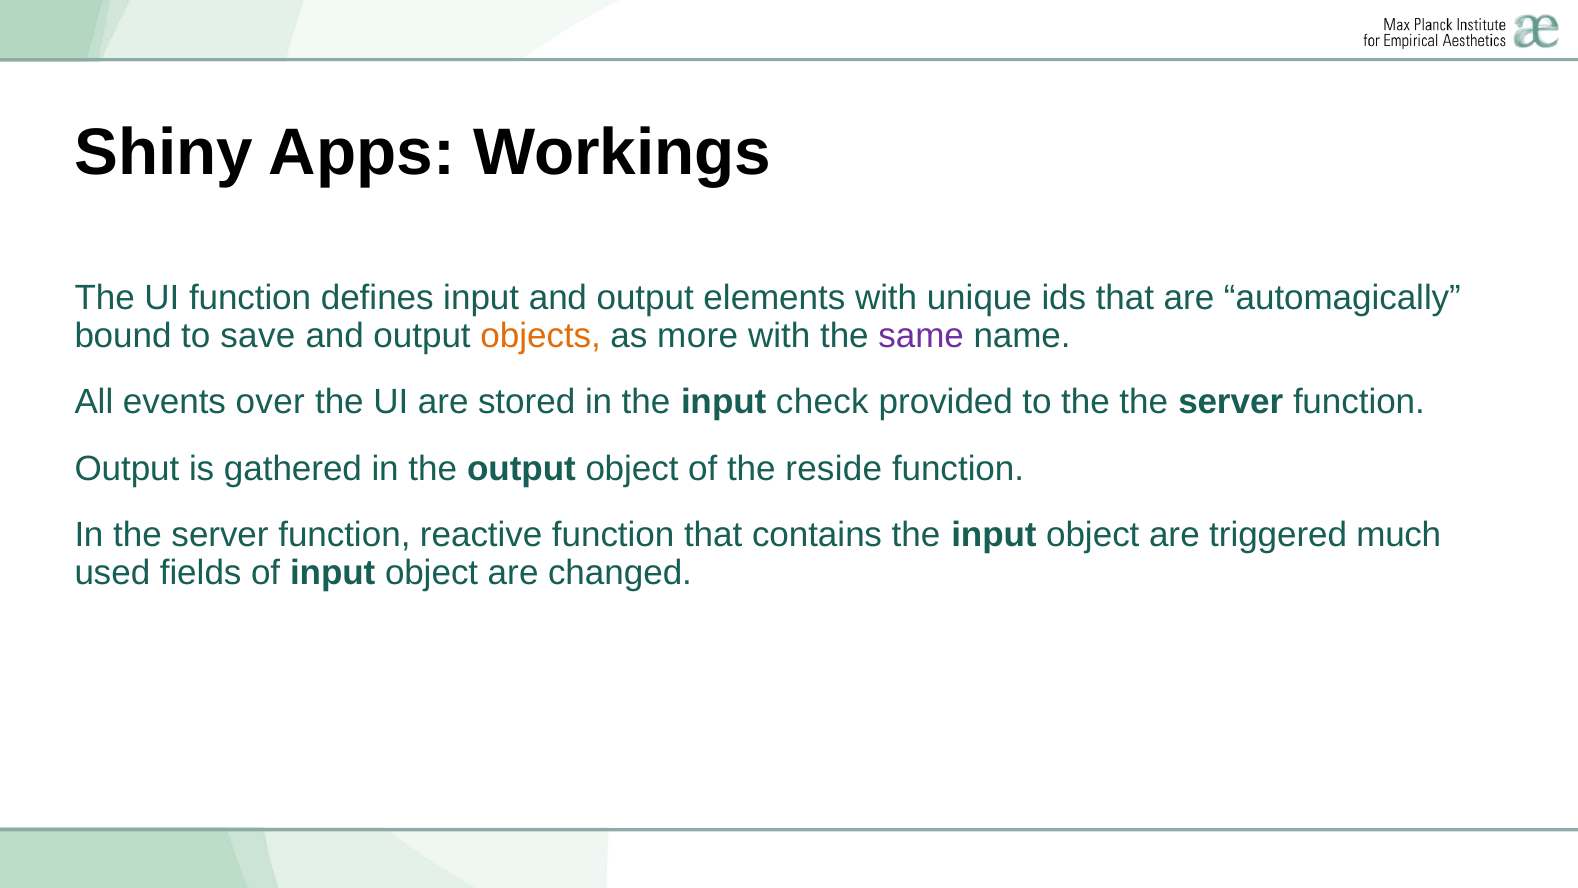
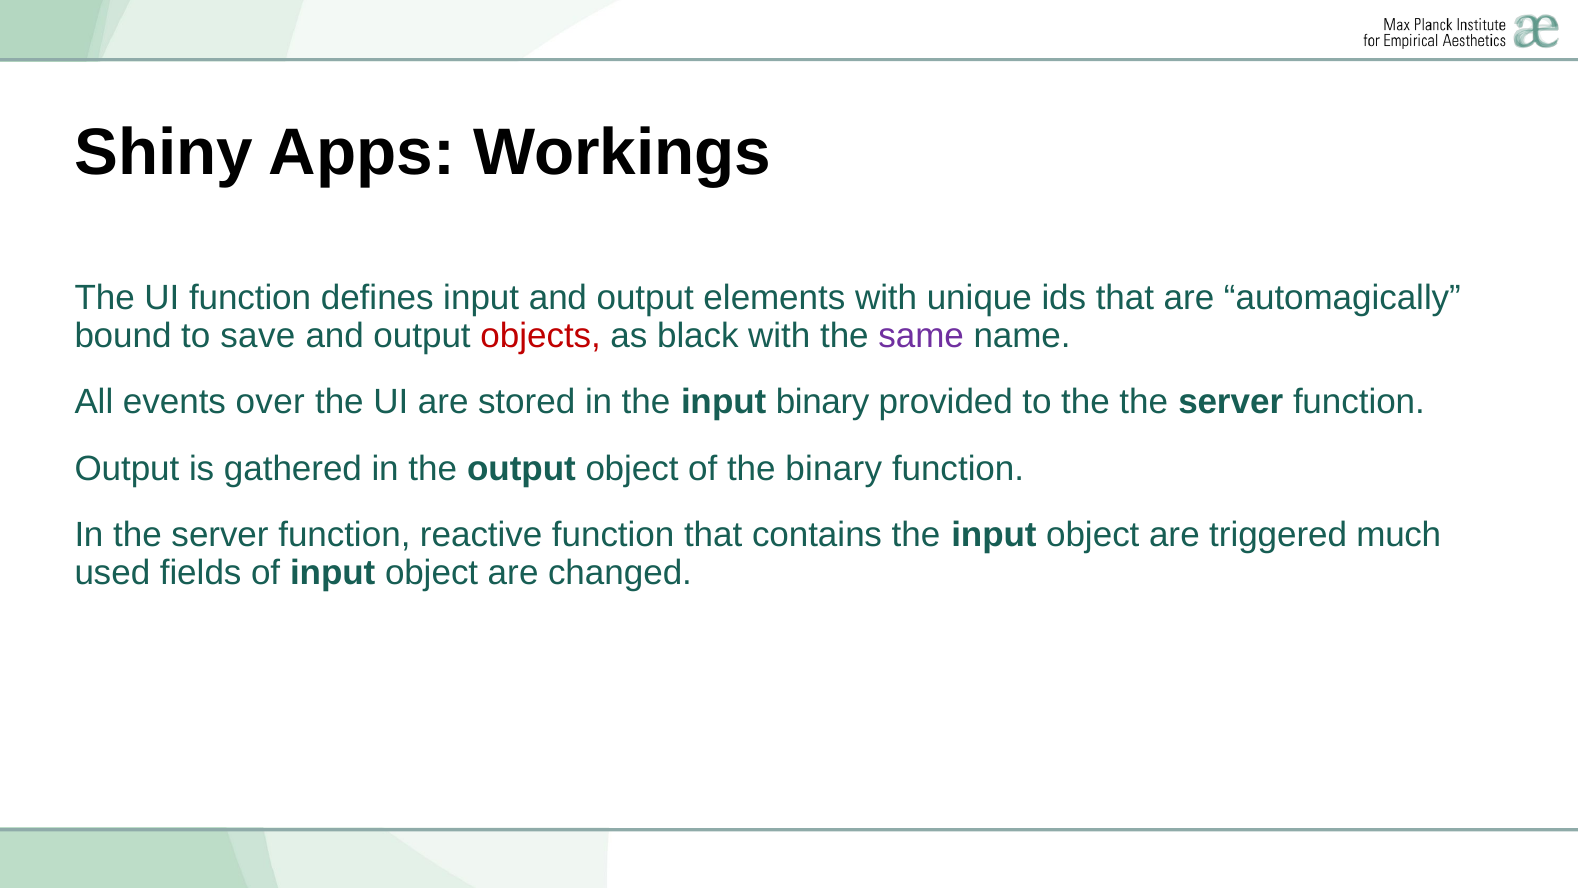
objects colour: orange -> red
more: more -> black
input check: check -> binary
the reside: reside -> binary
